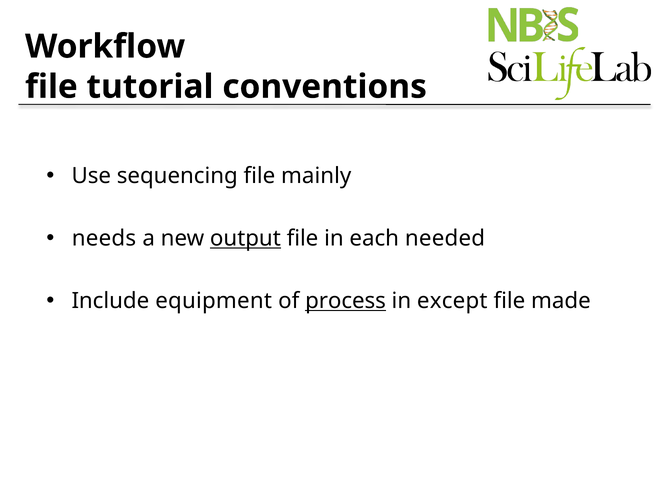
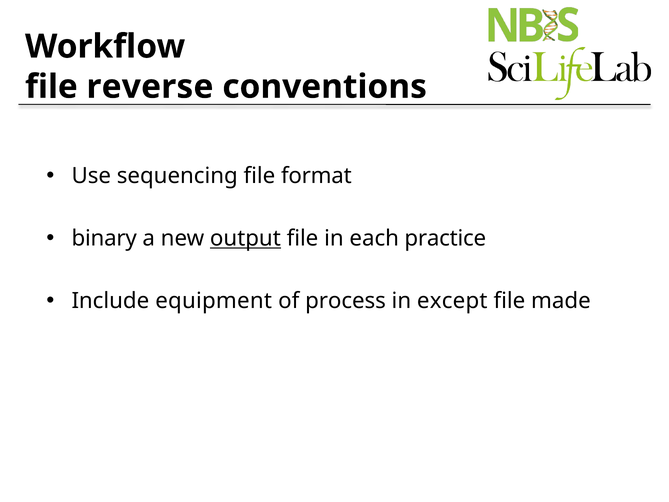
tutorial: tutorial -> reverse
mainly: mainly -> format
needs: needs -> binary
needed: needed -> practice
process underline: present -> none
